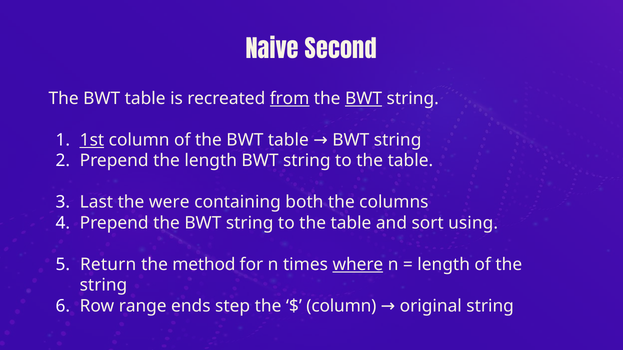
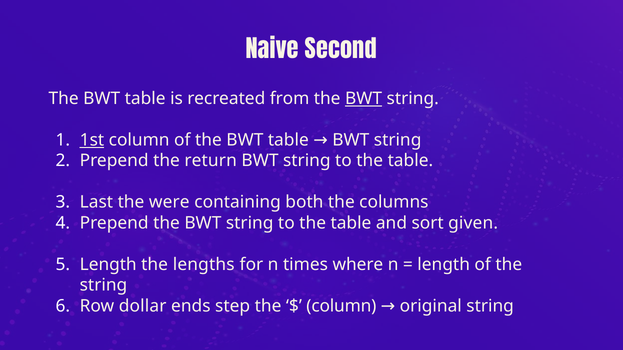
from underline: present -> none
the length: length -> return
using: using -> given
Return at (108, 265): Return -> Length
method: method -> lengths
where underline: present -> none
range: range -> dollar
